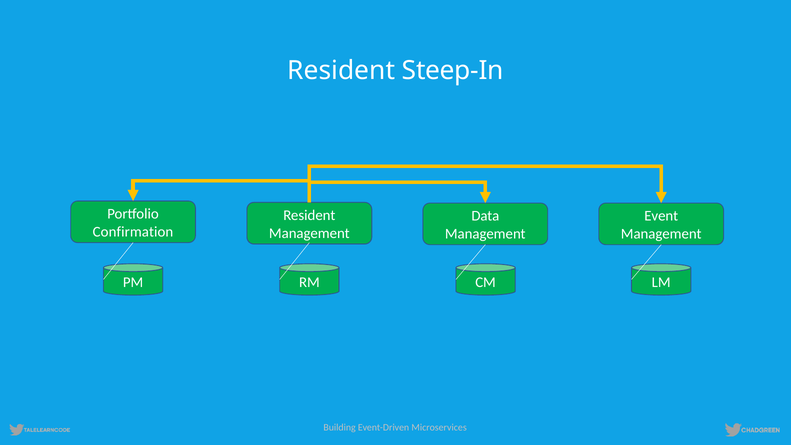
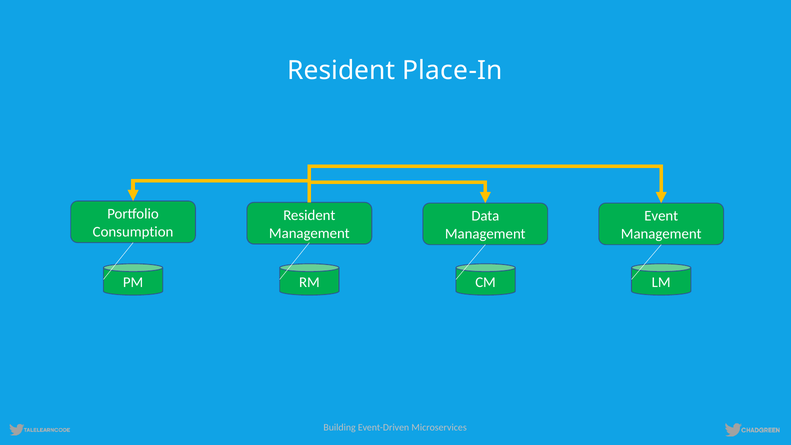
Steep-In: Steep-In -> Place-In
Confirmation: Confirmation -> Consumption
